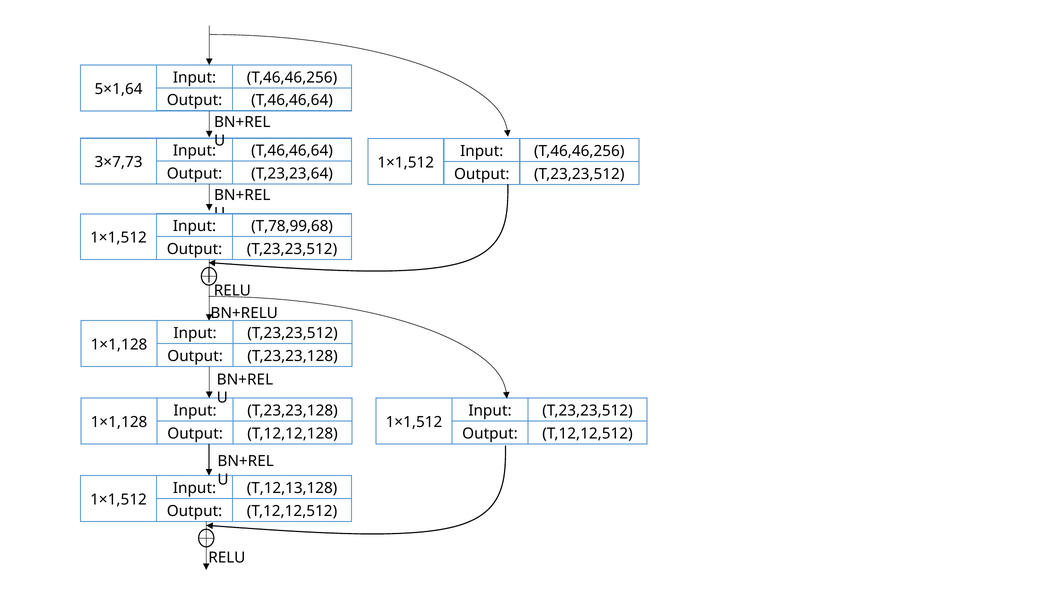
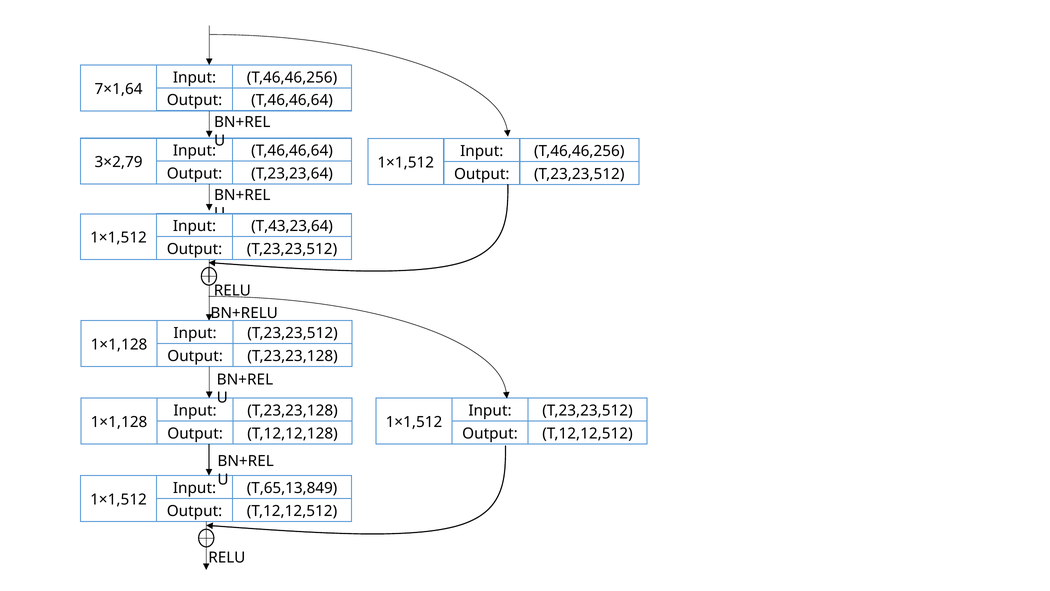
5×1,64: 5×1,64 -> 7×1,64
3×7,73: 3×7,73 -> 3×2,79
T,78,99,68: T,78,99,68 -> T,43,23,64
T,12,13,128: T,12,13,128 -> T,65,13,849
